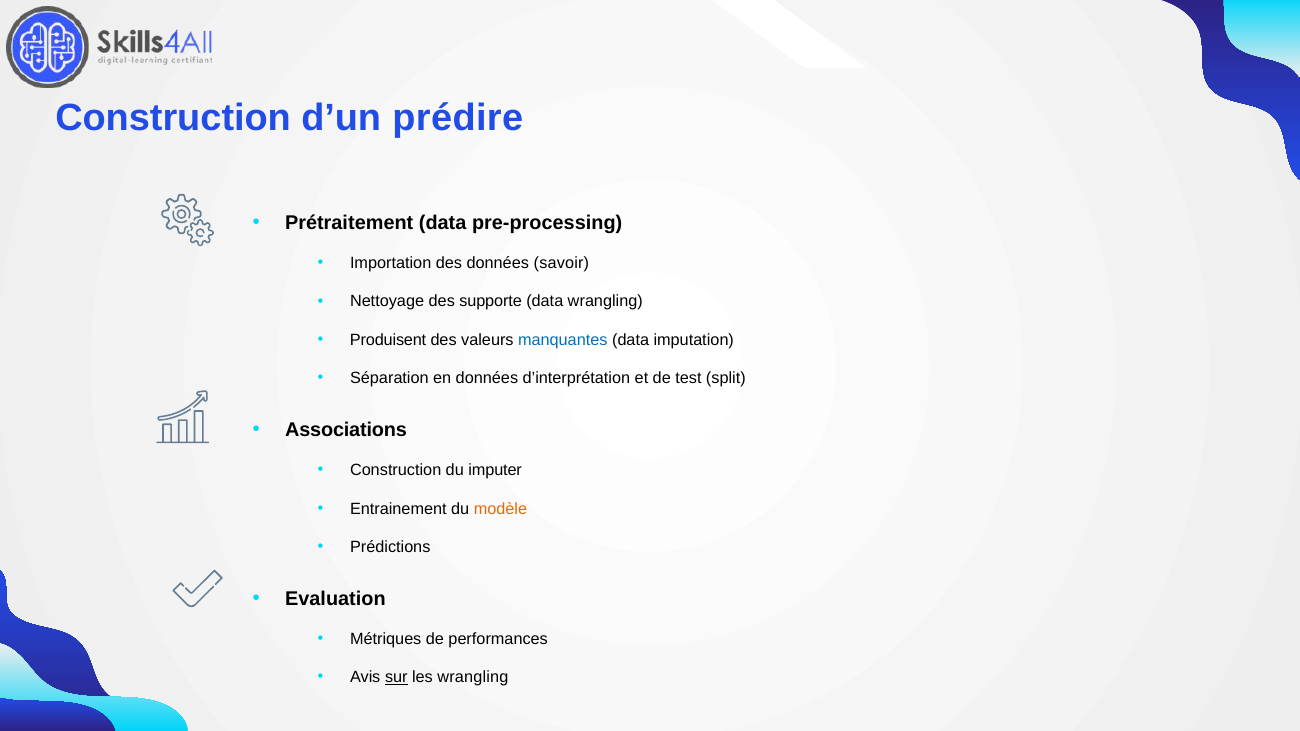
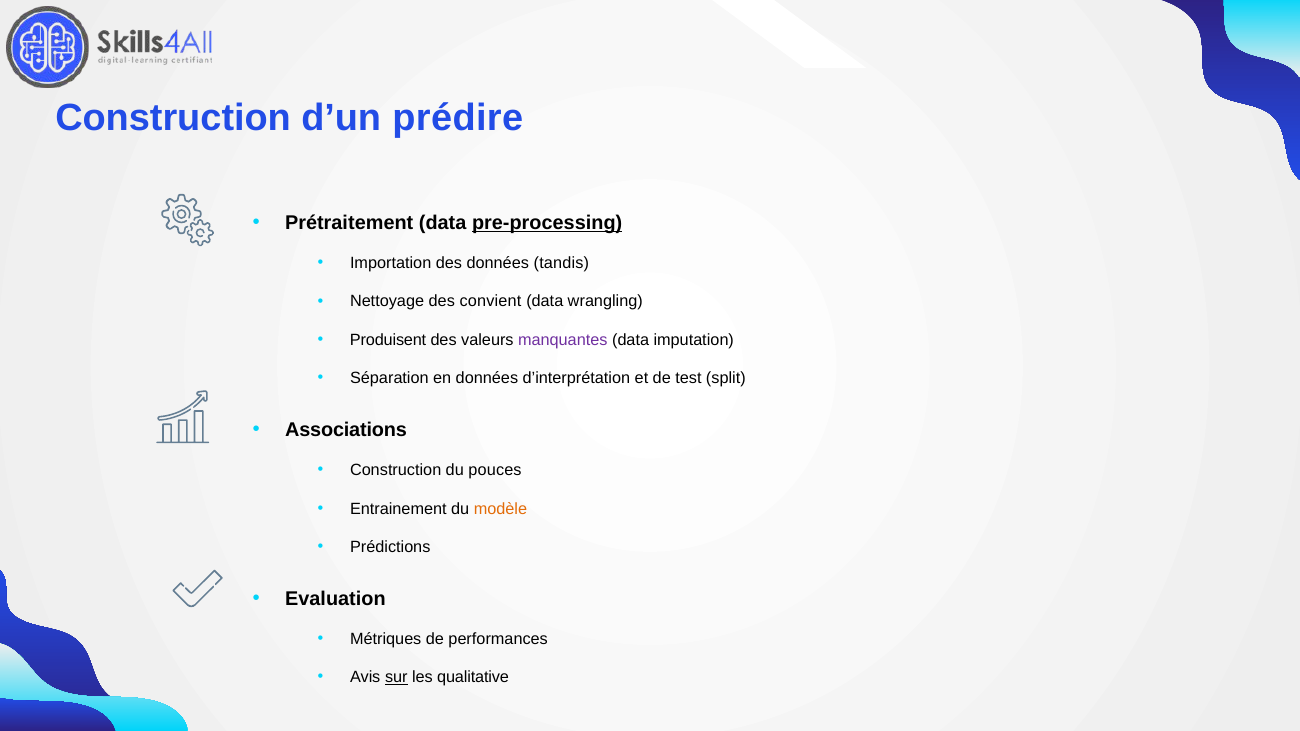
pre-processing underline: none -> present
savoir: savoir -> tandis
supporte: supporte -> convient
manquantes colour: blue -> purple
imputer: imputer -> pouces
les wrangling: wrangling -> qualitative
